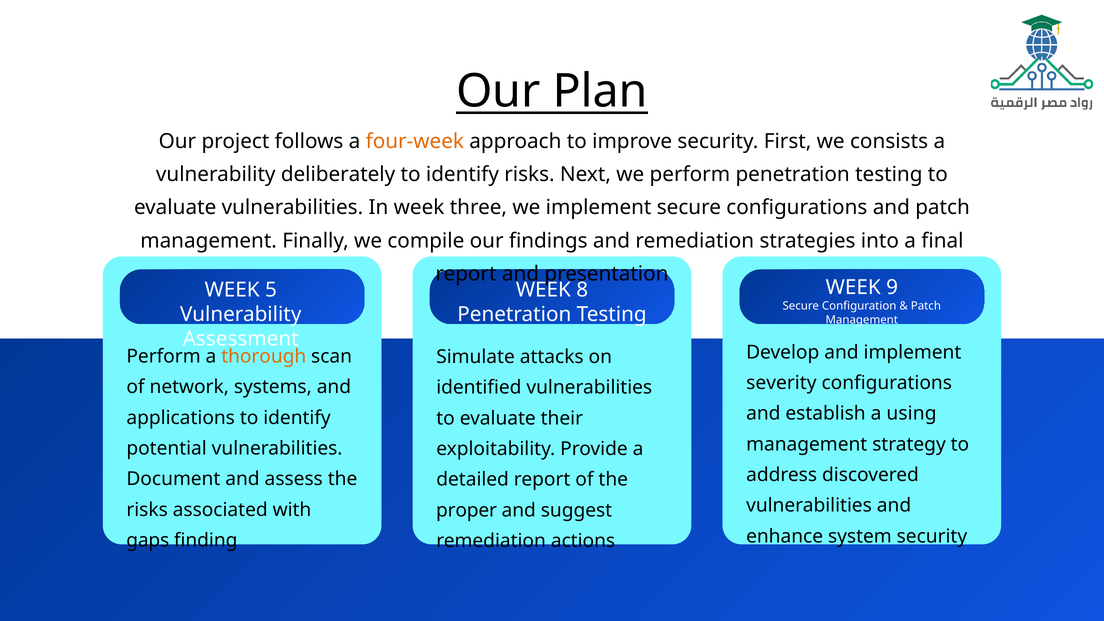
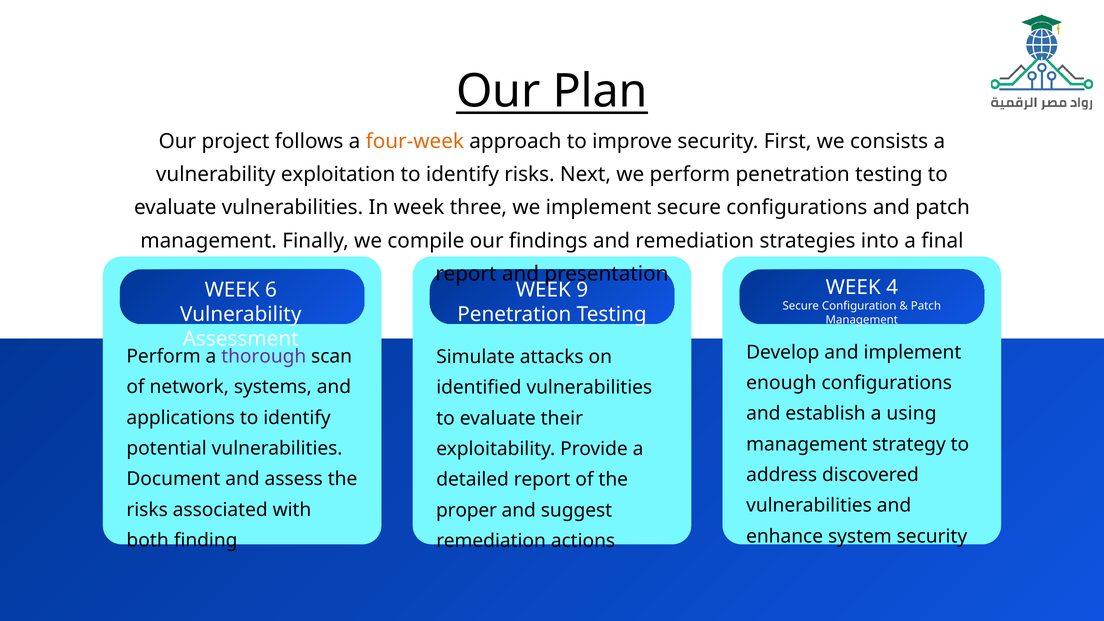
deliberately: deliberately -> exploitation
9: 9 -> 4
8: 8 -> 9
5: 5 -> 6
thorough colour: orange -> purple
severity: severity -> enough
gaps: gaps -> both
